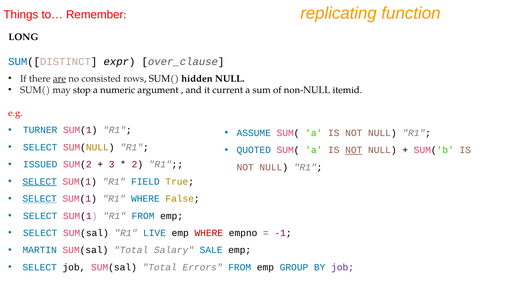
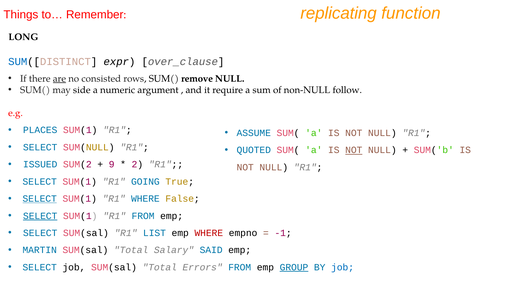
hidden: hidden -> remove
stop: stop -> side
current: current -> require
itemid: itemid -> follow
TURNER: TURNER -> PLACES
3: 3 -> 9
SELECT at (40, 181) underline: present -> none
FIELD: FIELD -> GOING
SELECT at (40, 216) underline: none -> present
LIVE: LIVE -> LIST
SALE: SALE -> SAID
GROUP underline: none -> present
job at (343, 267) colour: purple -> blue
